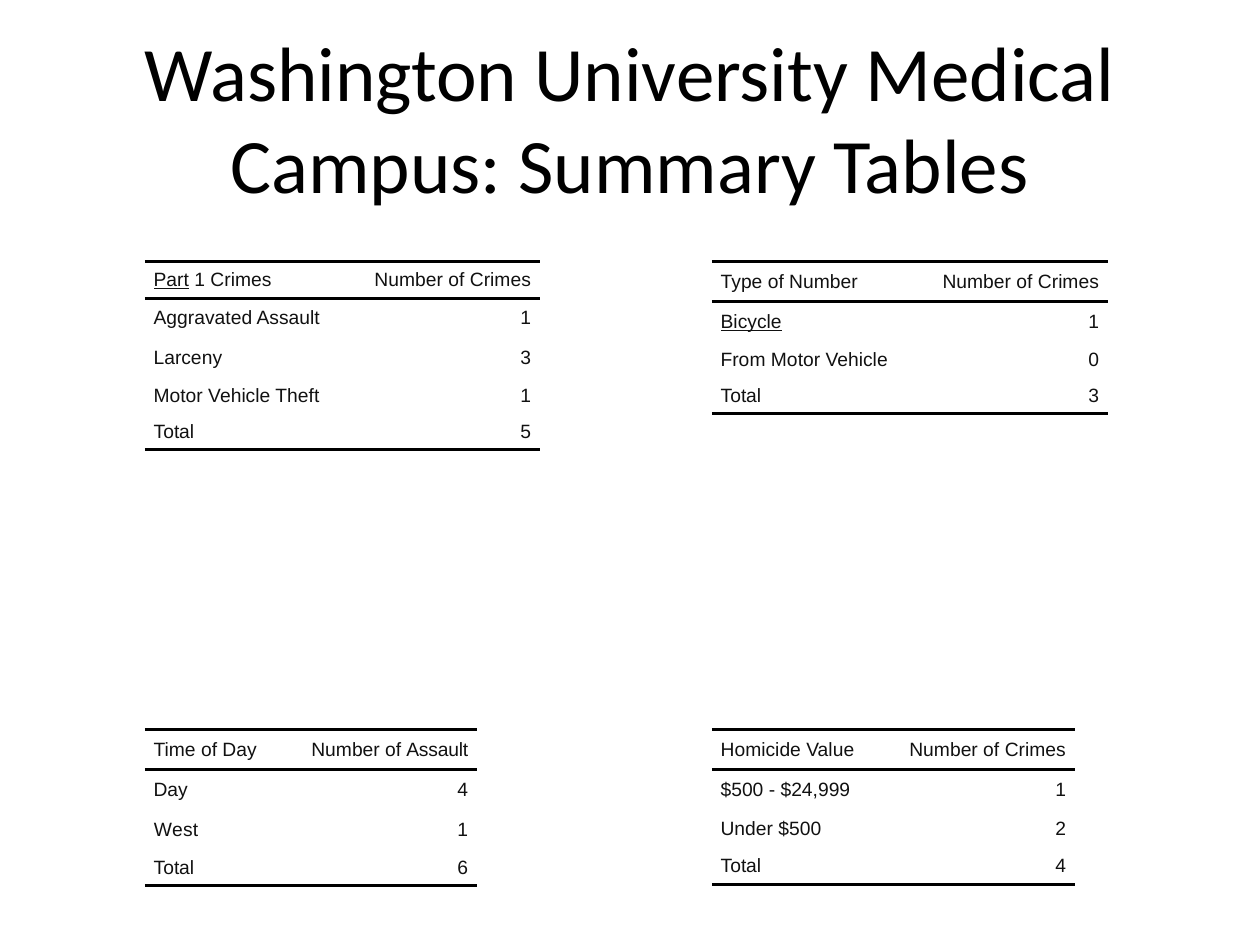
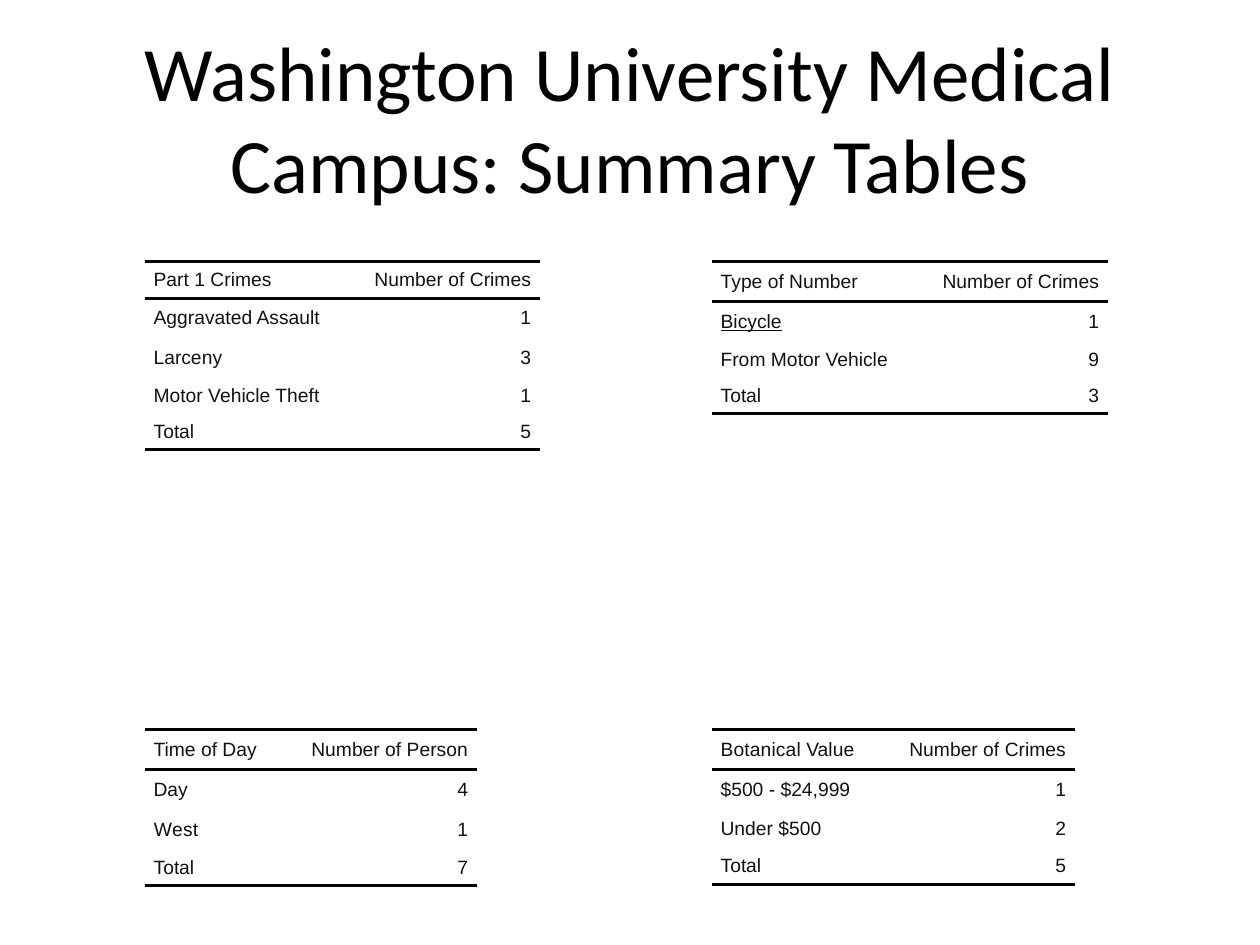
Part underline: present -> none
0: 0 -> 9
Homicide: Homicide -> Botanical
of Assault: Assault -> Person
4 at (1061, 867): 4 -> 5
6: 6 -> 7
